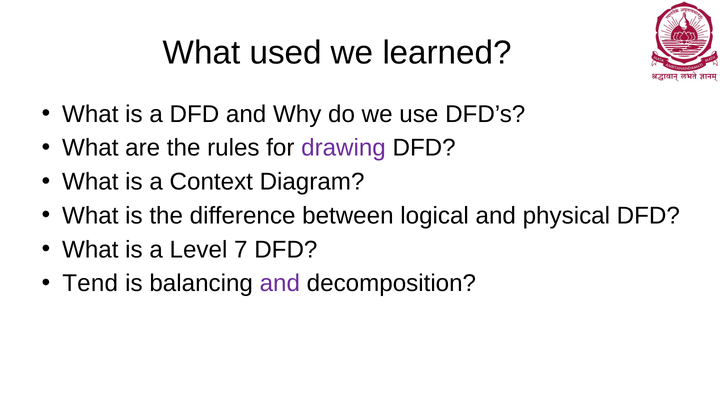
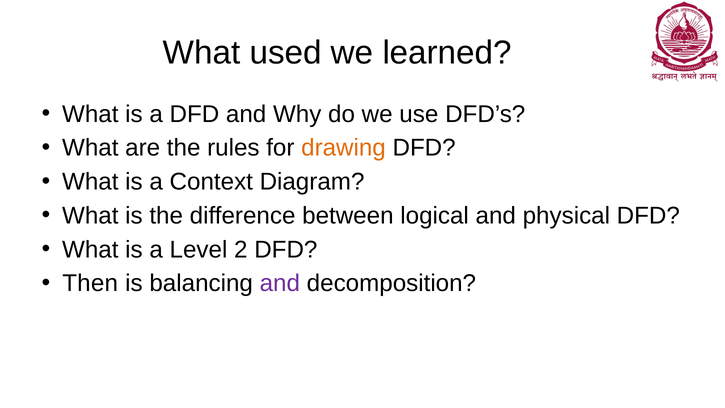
drawing colour: purple -> orange
7: 7 -> 2
Tend: Tend -> Then
